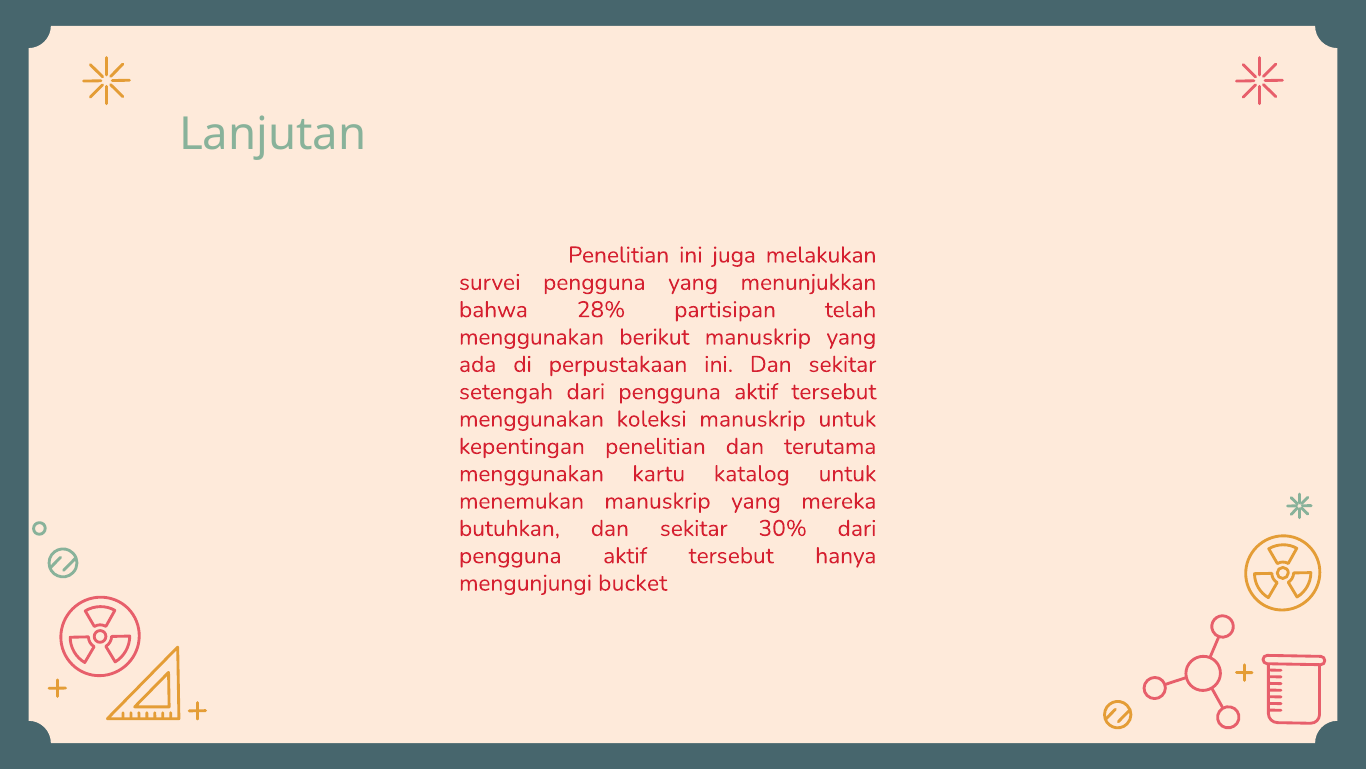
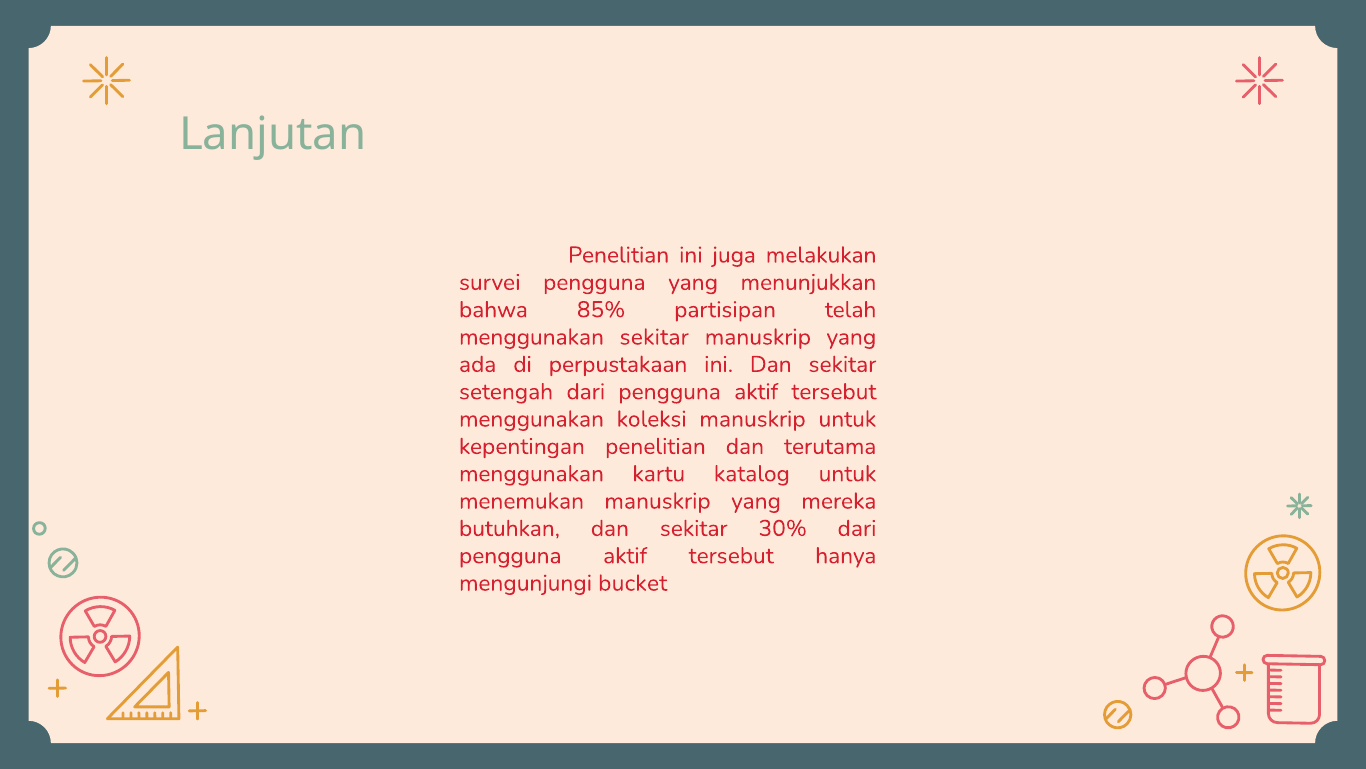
28%: 28% -> 85%
menggunakan berikut: berikut -> sekitar
